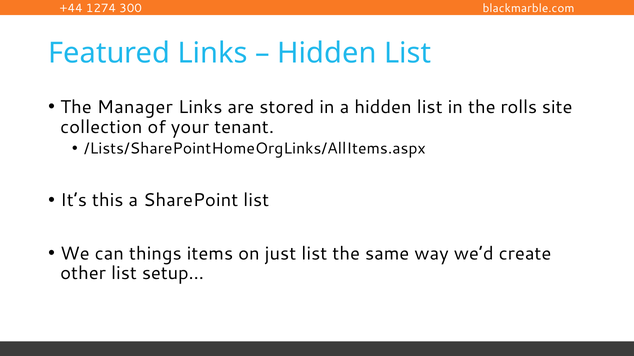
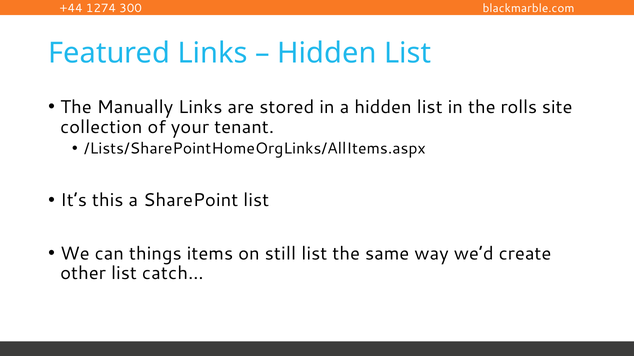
Manager: Manager -> Manually
just: just -> still
setup…: setup… -> catch…
